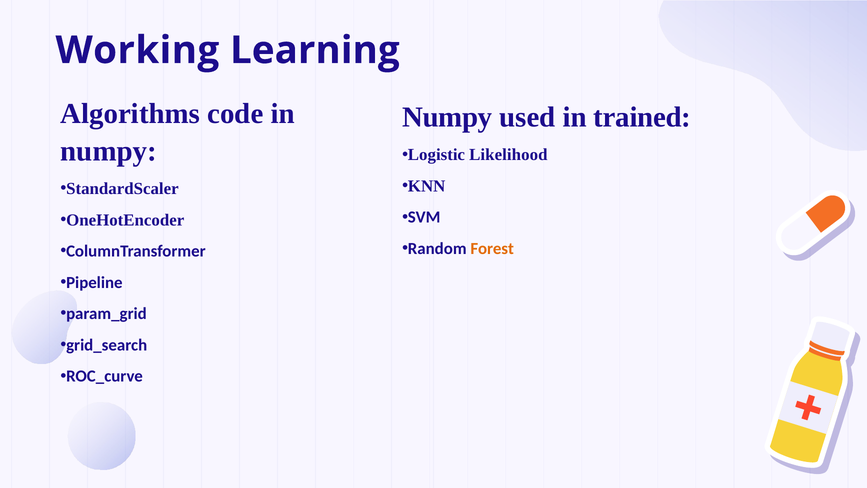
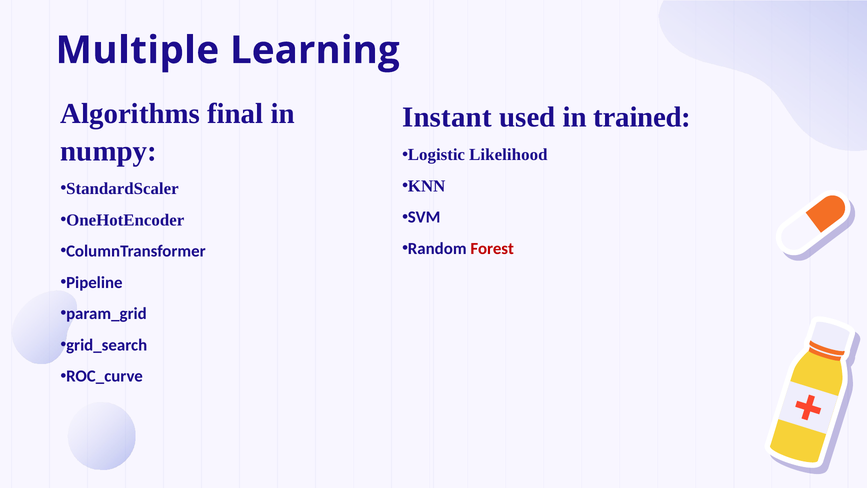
Working: Working -> Multiple
code: code -> final
Numpy at (447, 117): Numpy -> Instant
Forest colour: orange -> red
